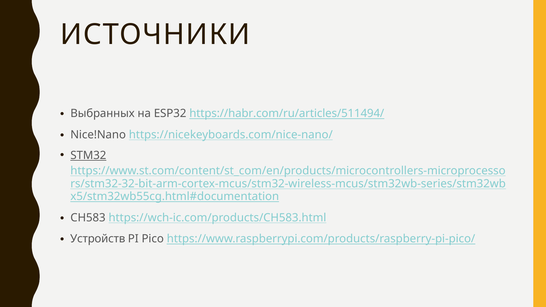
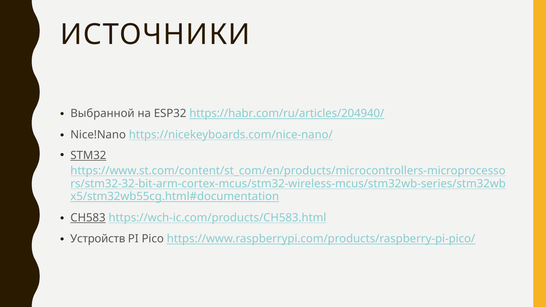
Выбранных: Выбранных -> Выбранной
https://habr.com/ru/articles/511494/: https://habr.com/ru/articles/511494/ -> https://habr.com/ru/articles/204940/
CH583 underline: none -> present
